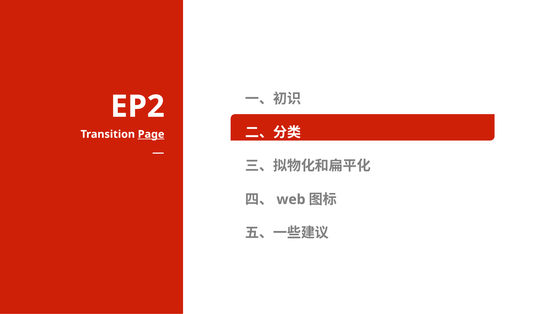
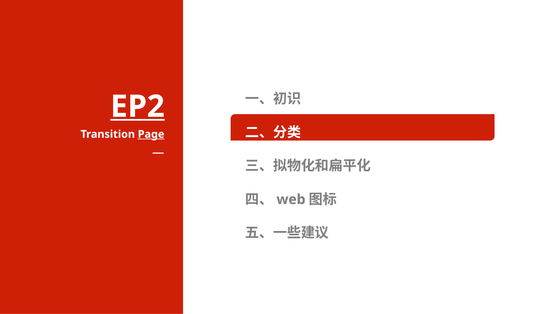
EP2 underline: none -> present
